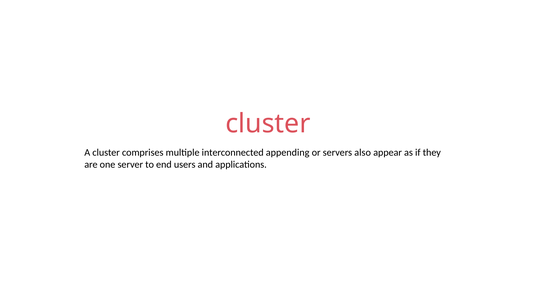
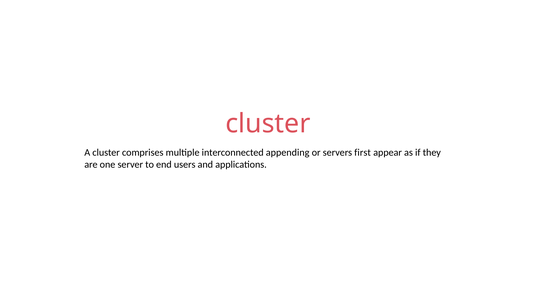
also: also -> first
